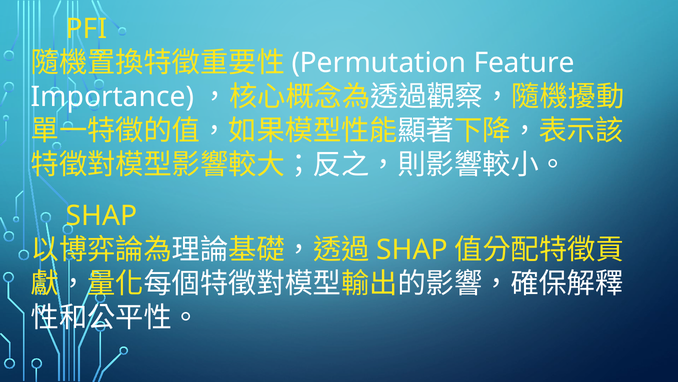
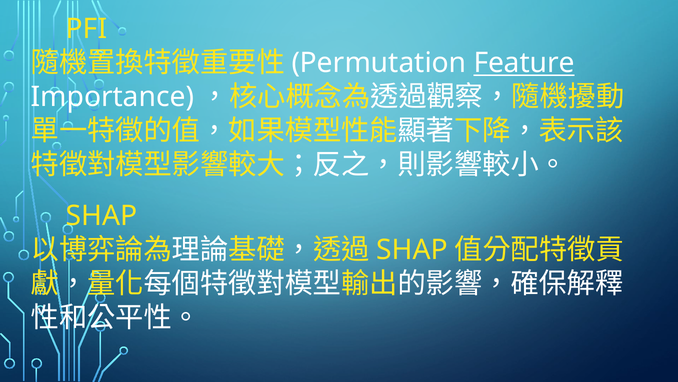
Feature underline: none -> present
